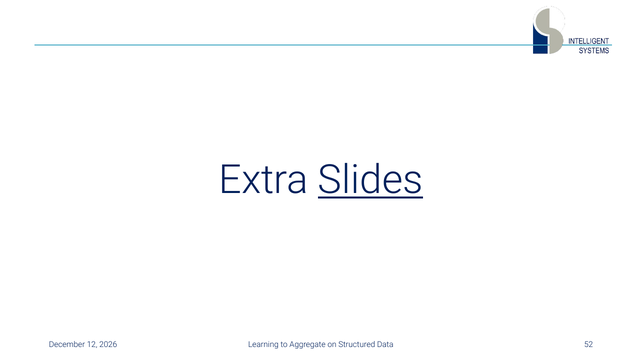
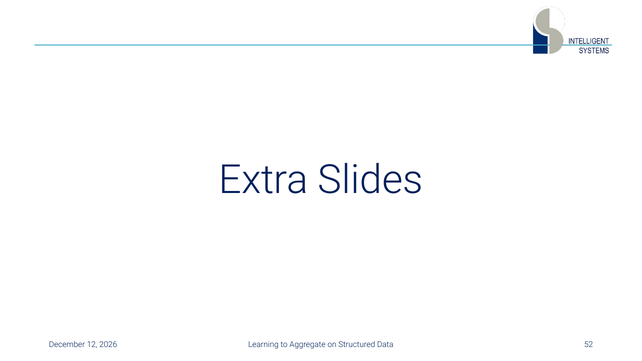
Slides underline: present -> none
